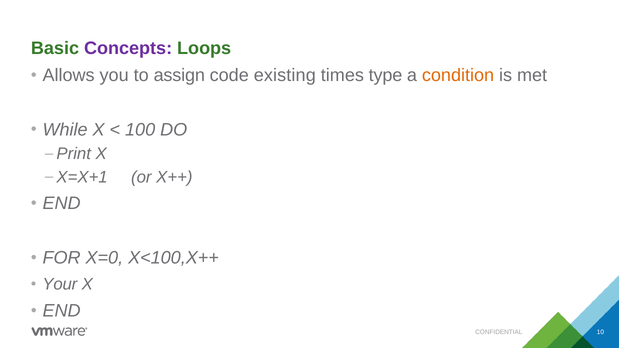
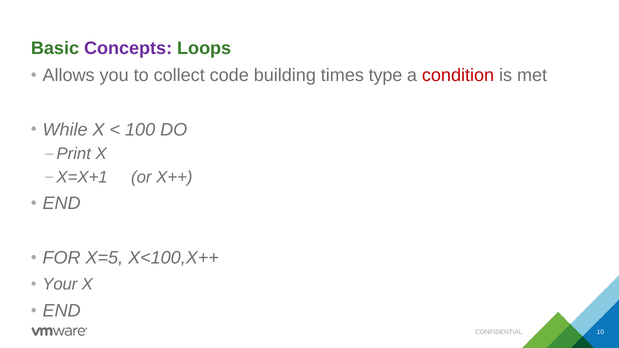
assign: assign -> collect
existing: existing -> building
condition colour: orange -> red
X=0: X=0 -> X=5
